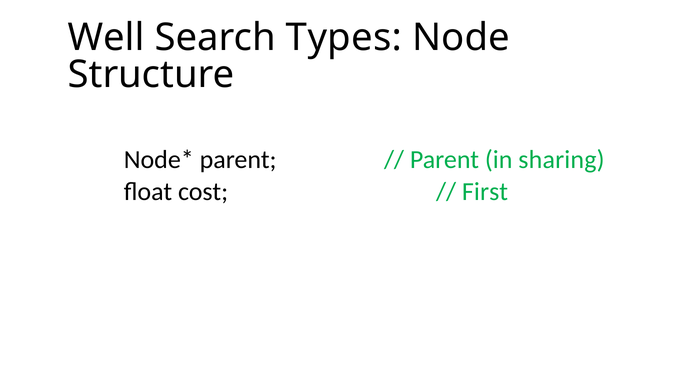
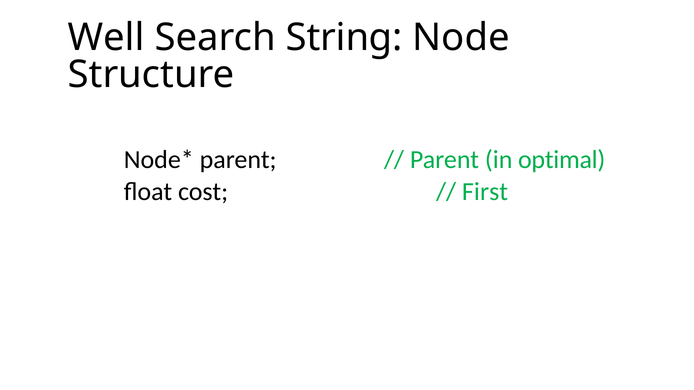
Types: Types -> String
sharing: sharing -> optimal
